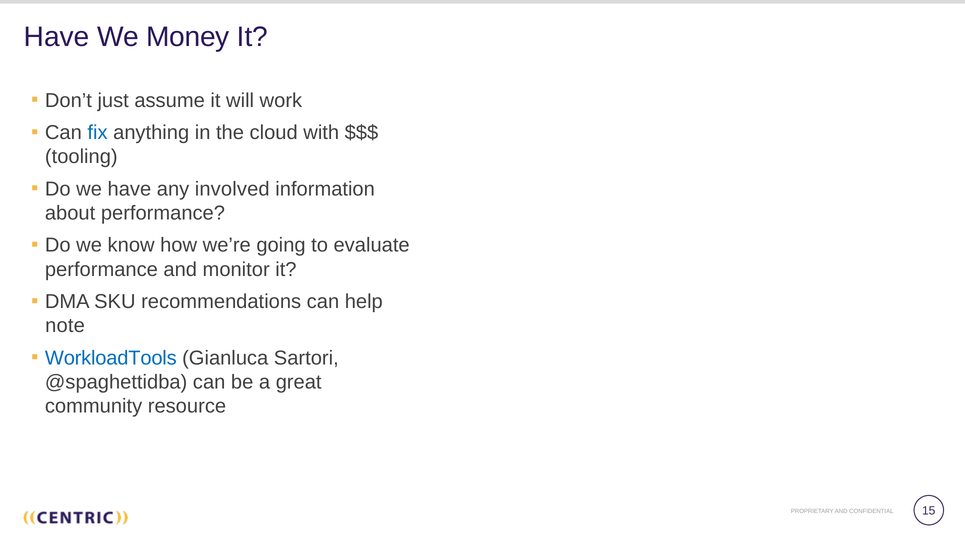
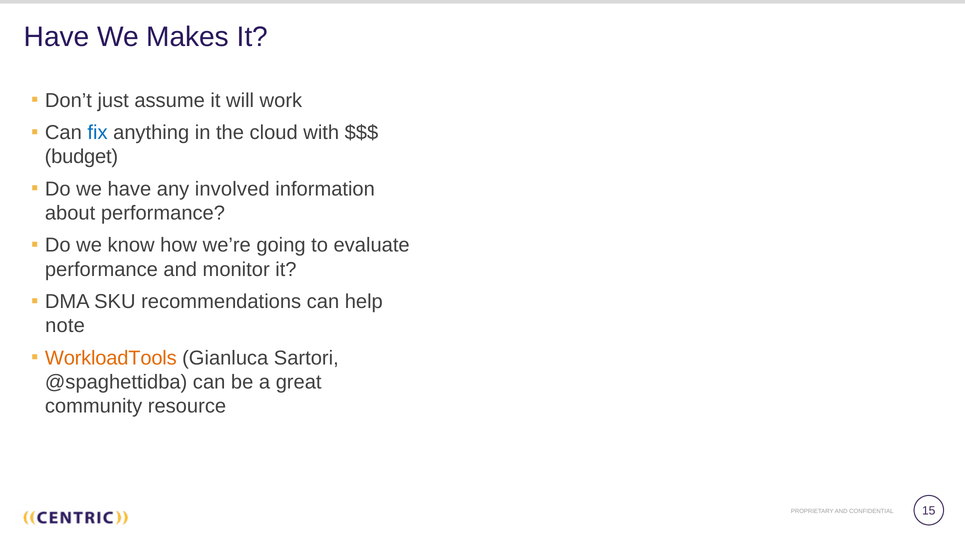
Money: Money -> Makes
tooling: tooling -> budget
WorkloadTools colour: blue -> orange
